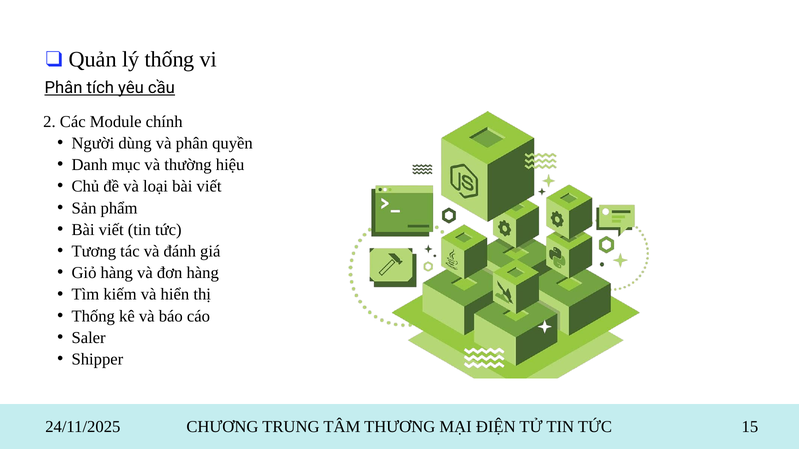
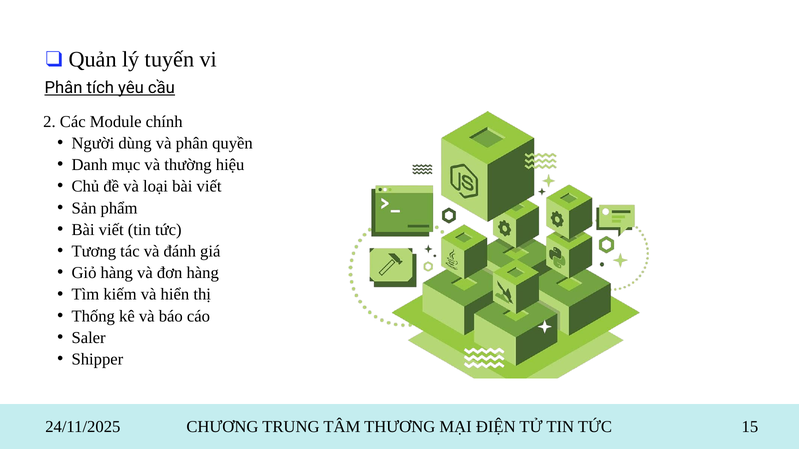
lý thống: thống -> tuyến
